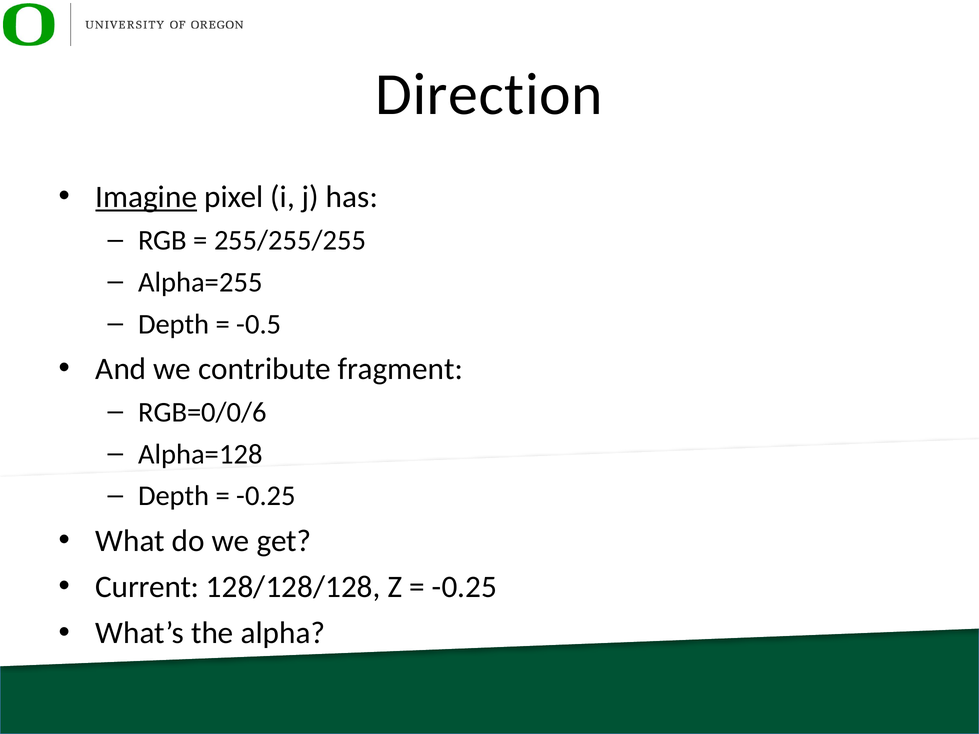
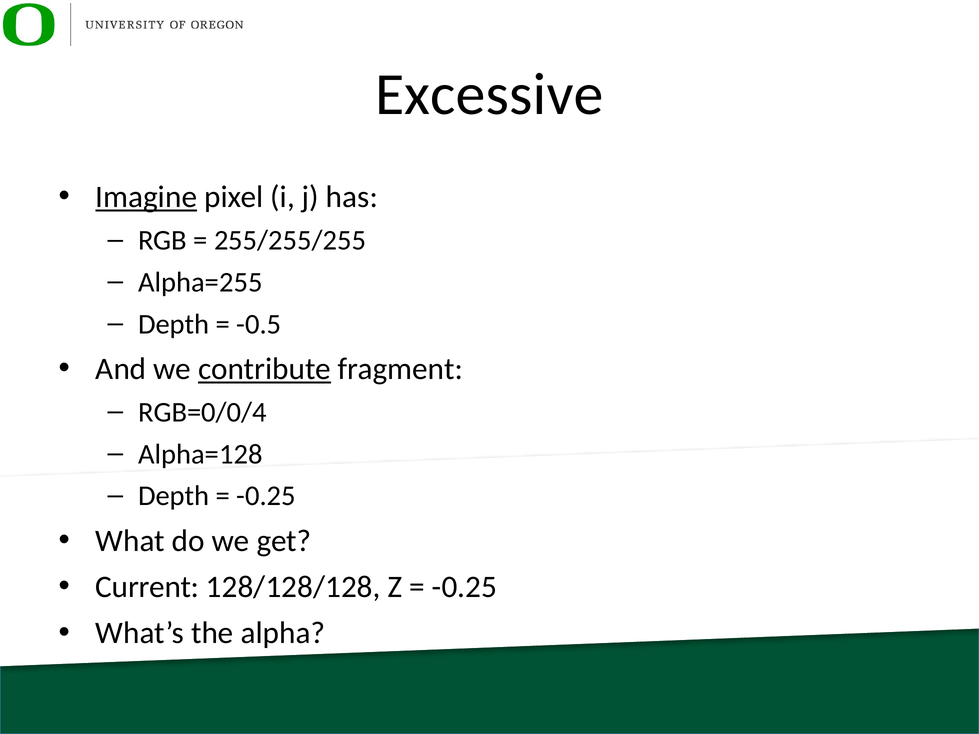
Direction: Direction -> Excessive
contribute underline: none -> present
RGB=0/0/6: RGB=0/0/6 -> RGB=0/0/4
